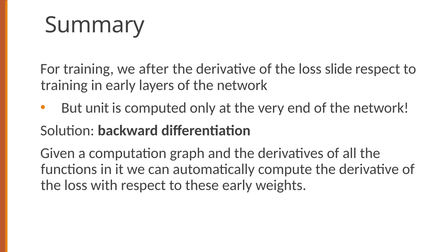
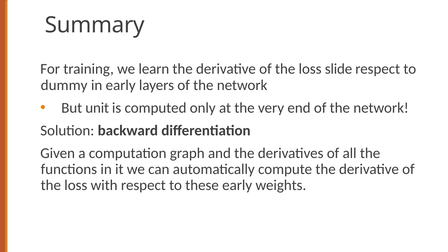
after: after -> learn
training at (64, 85): training -> dummy
